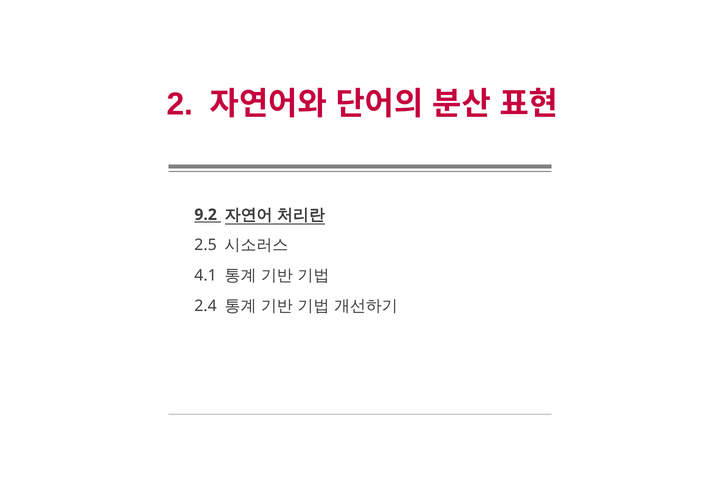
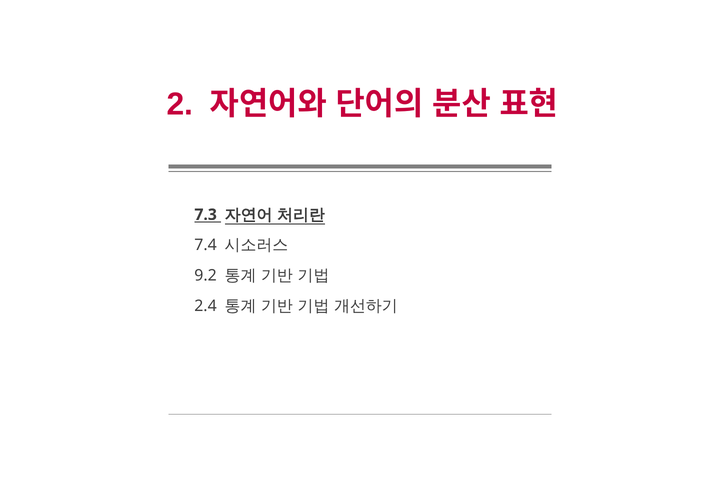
9.2: 9.2 -> 7.3
2.5: 2.5 -> 7.4
4.1: 4.1 -> 9.2
